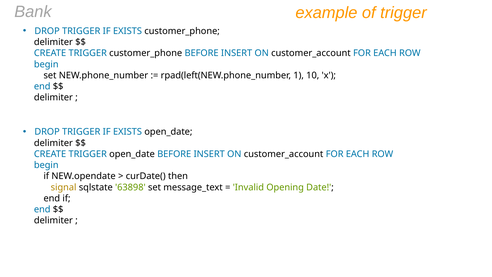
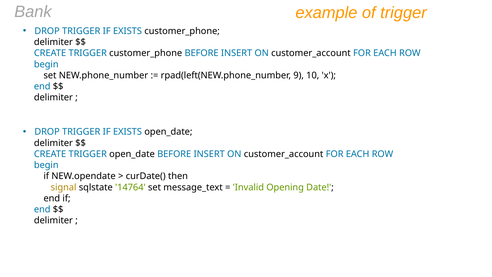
1: 1 -> 9
63898: 63898 -> 14764
